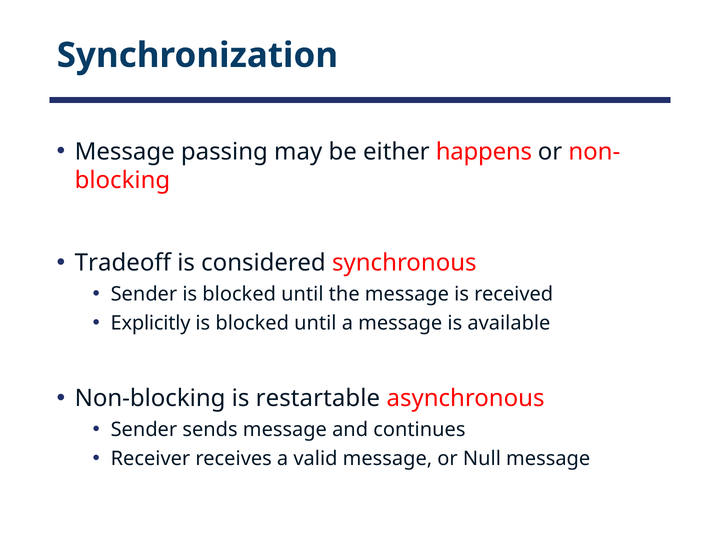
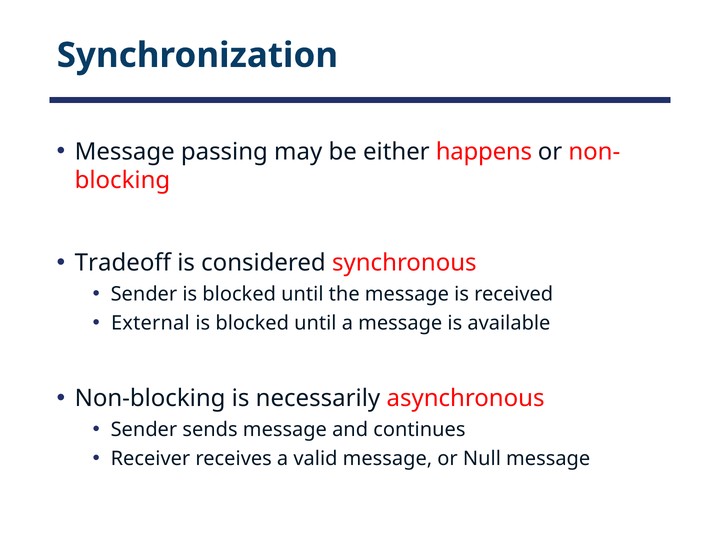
Explicitly: Explicitly -> External
restartable: restartable -> necessarily
